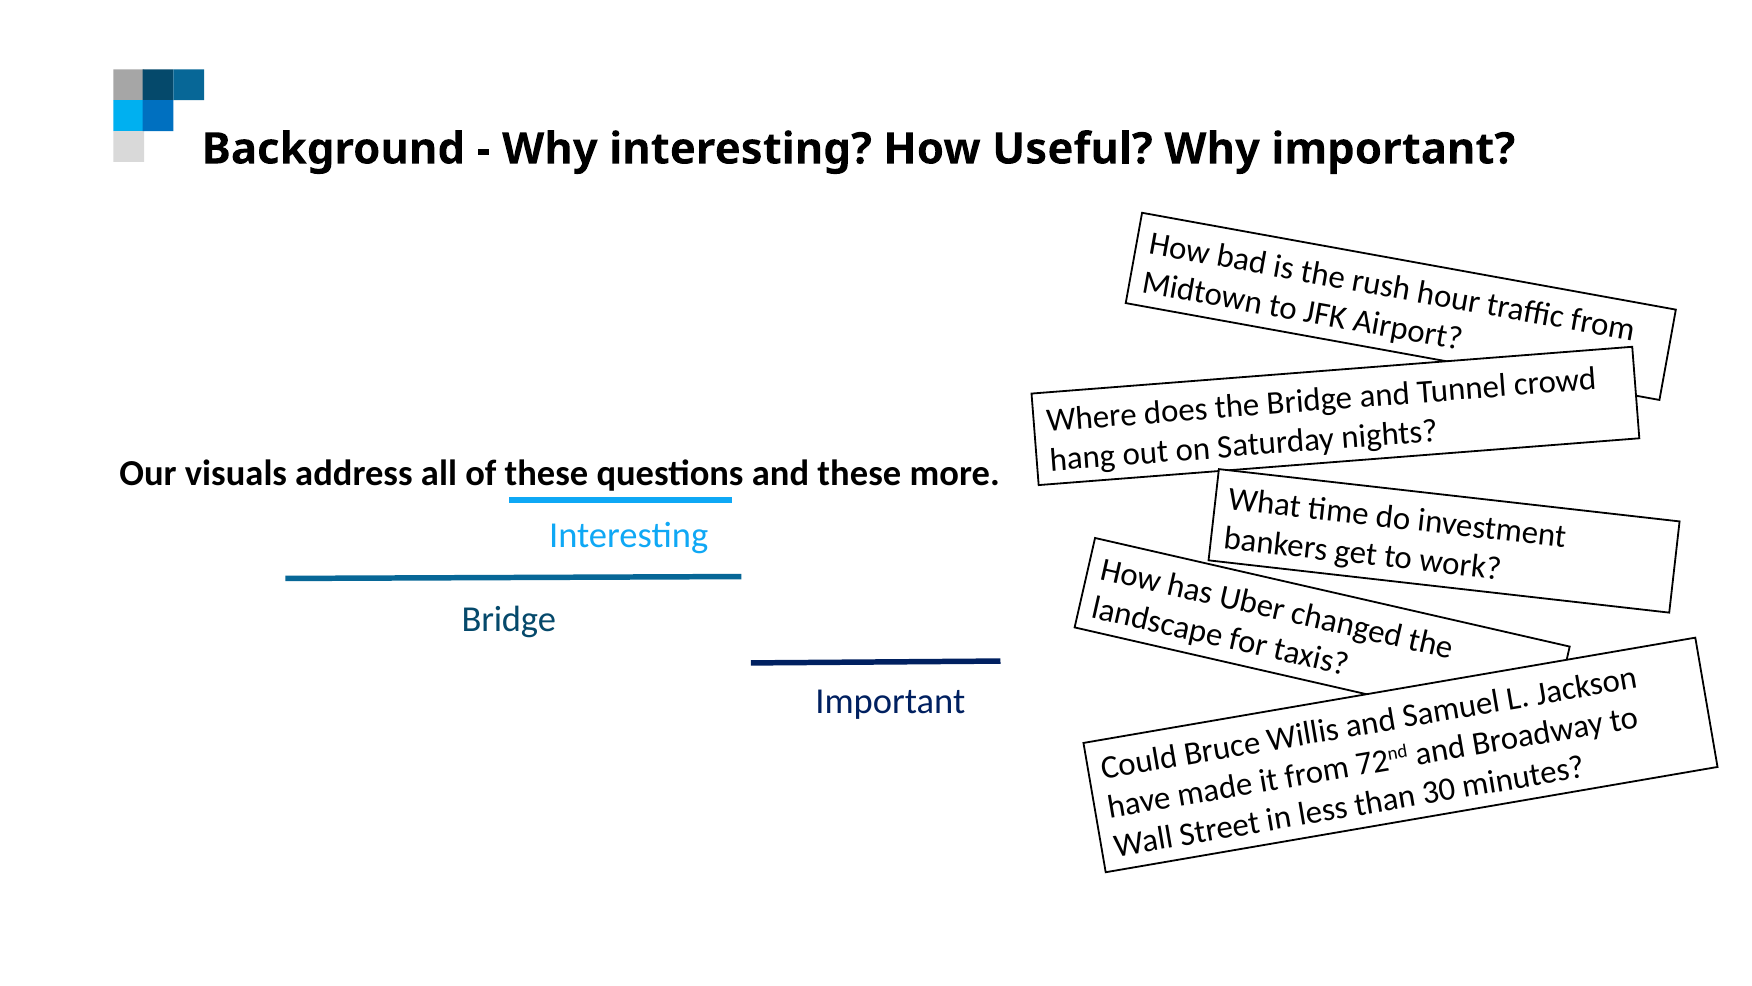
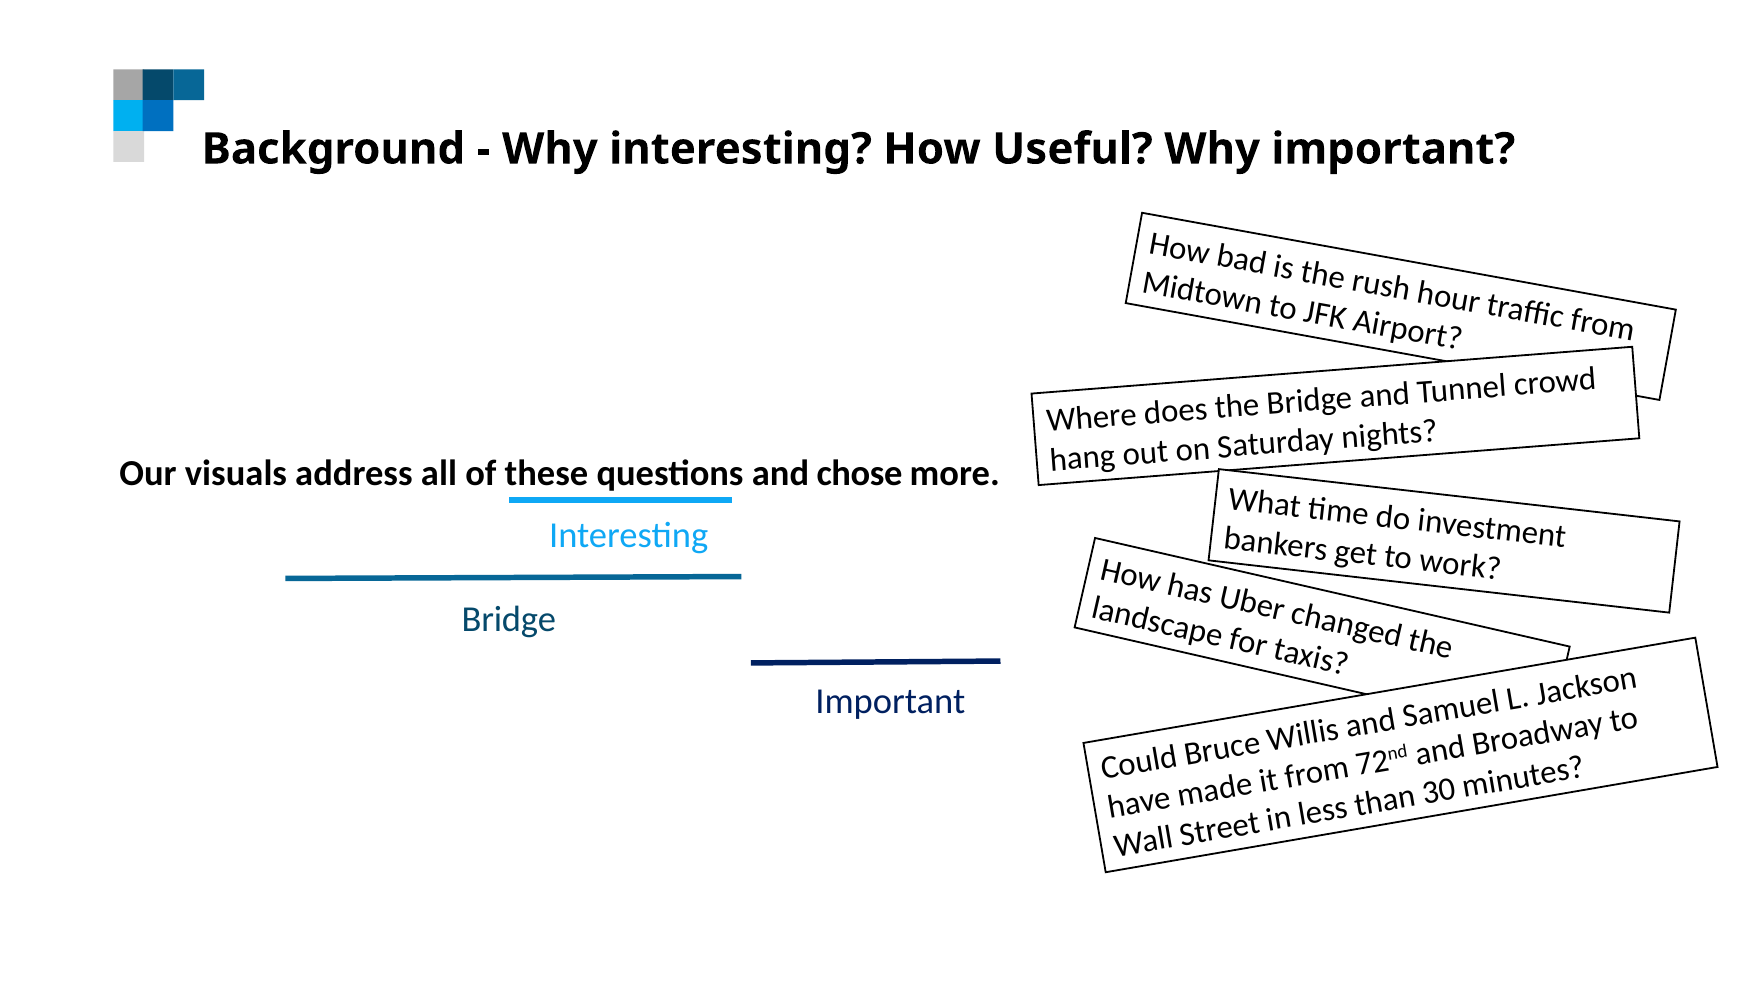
and these: these -> chose
